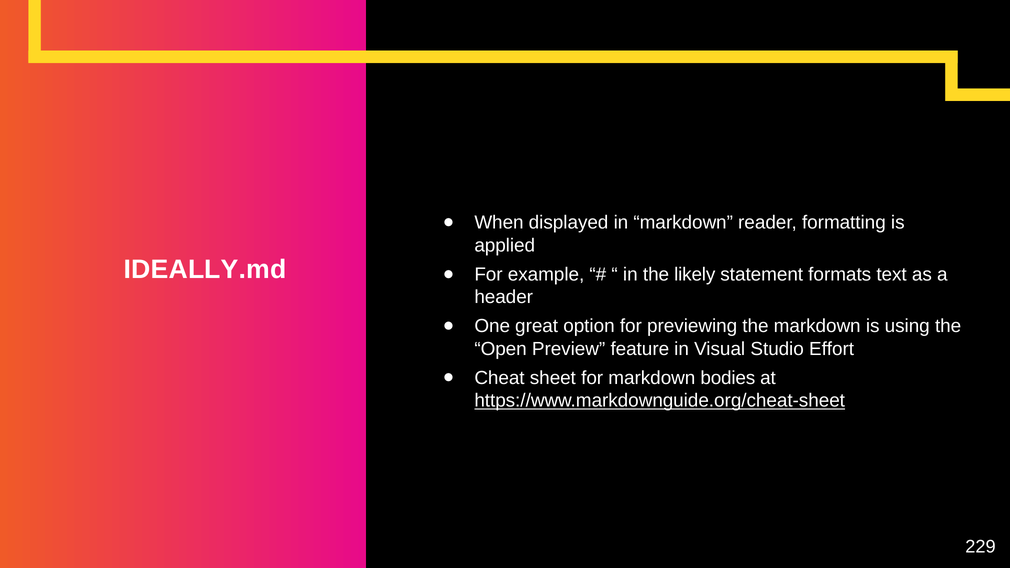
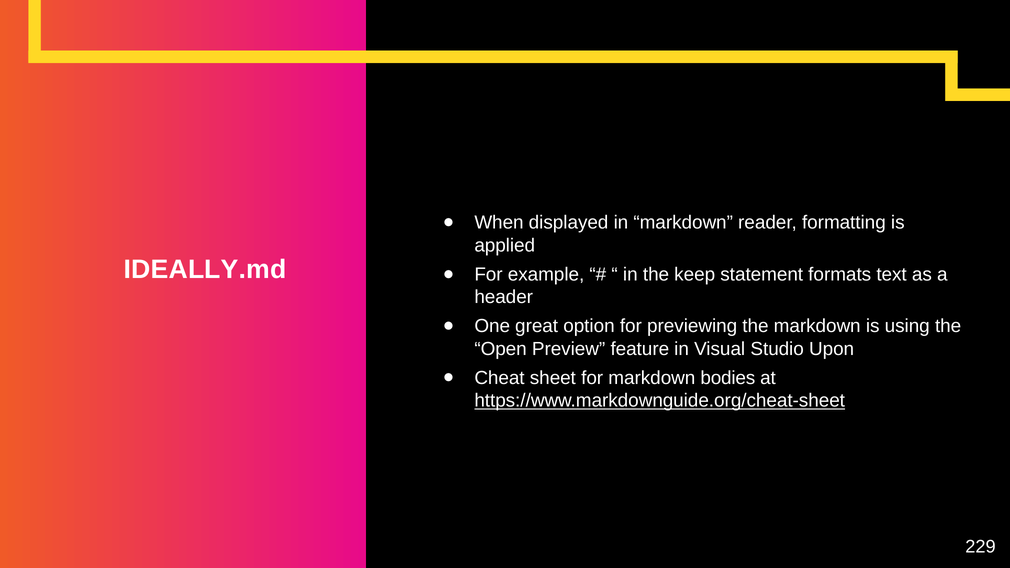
likely: likely -> keep
Effort: Effort -> Upon
